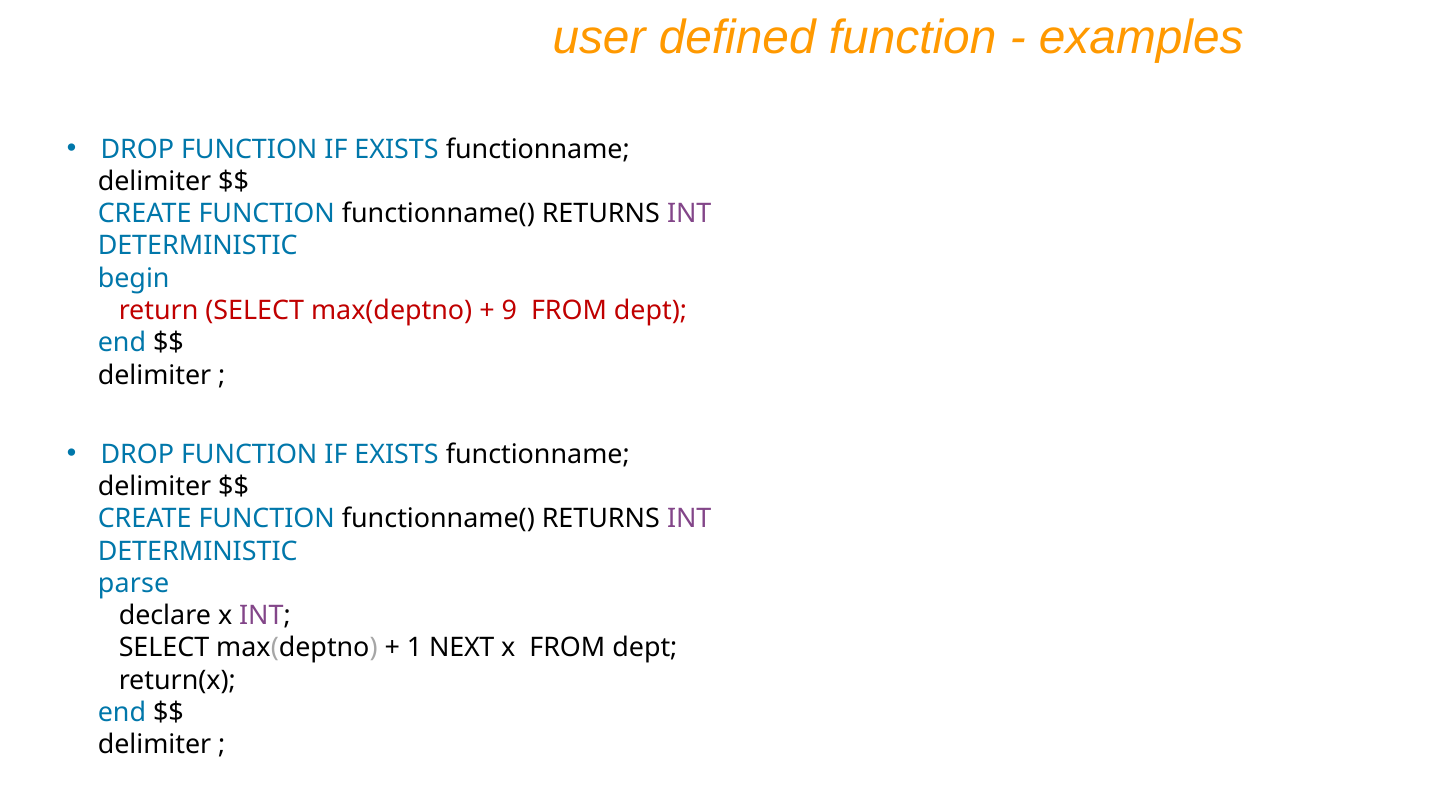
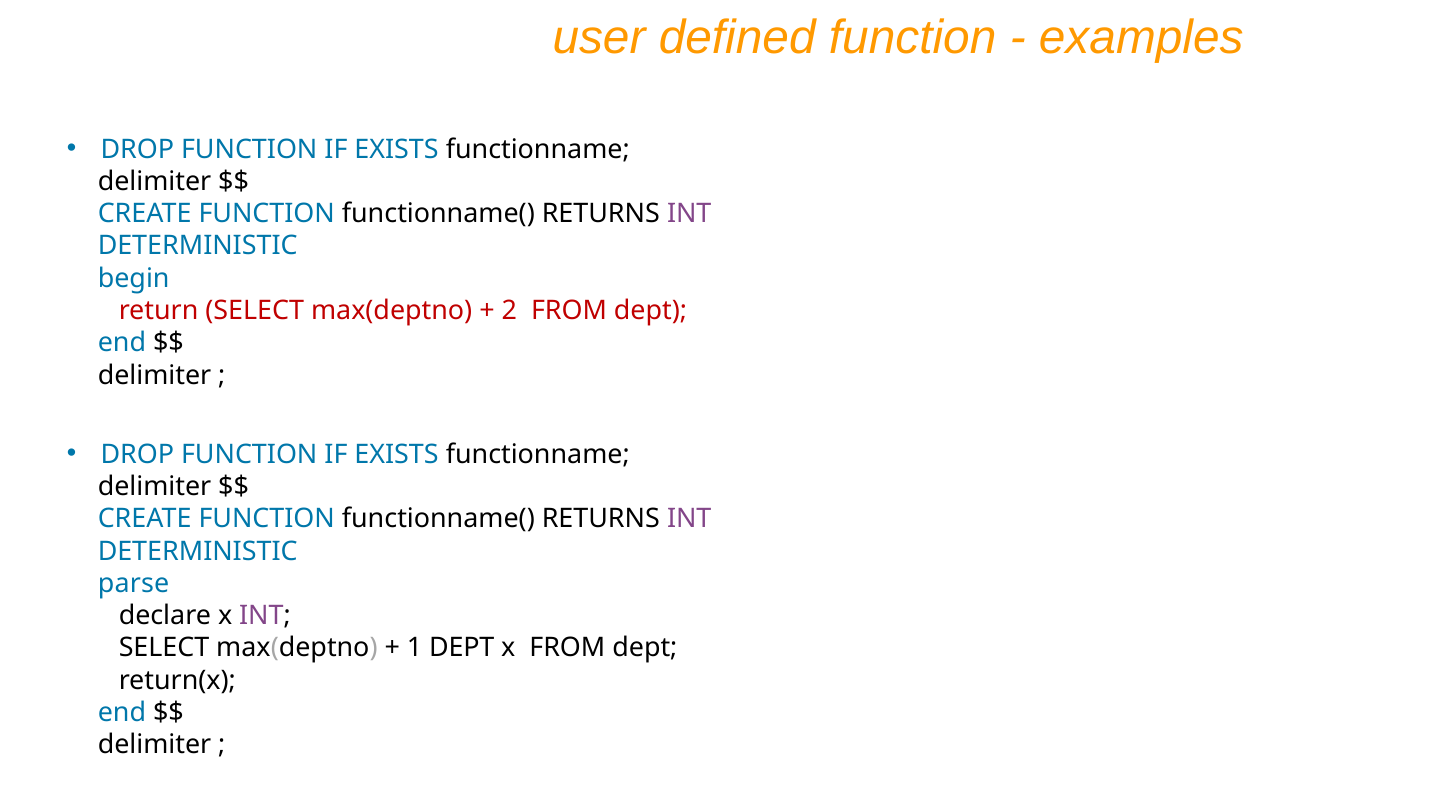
9: 9 -> 2
1 NEXT: NEXT -> DEPT
